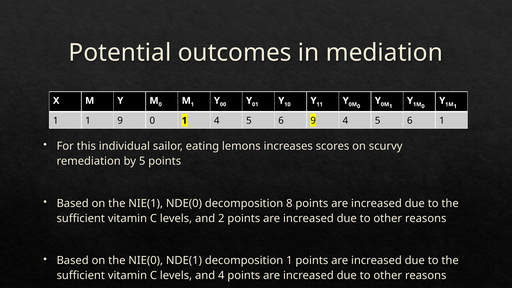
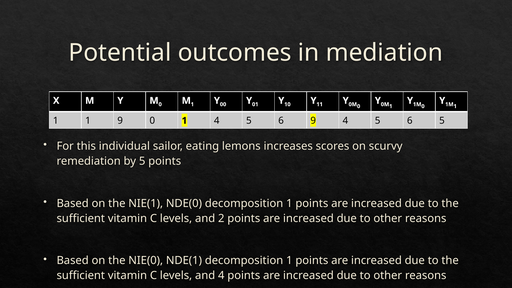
6 1: 1 -> 5
NDE(0 decomposition 8: 8 -> 1
